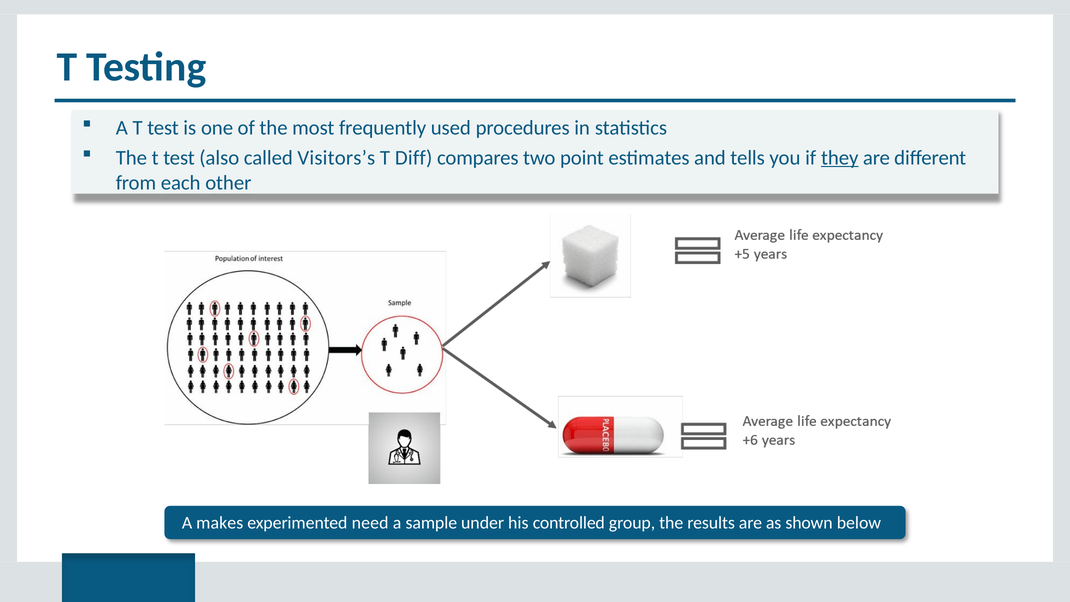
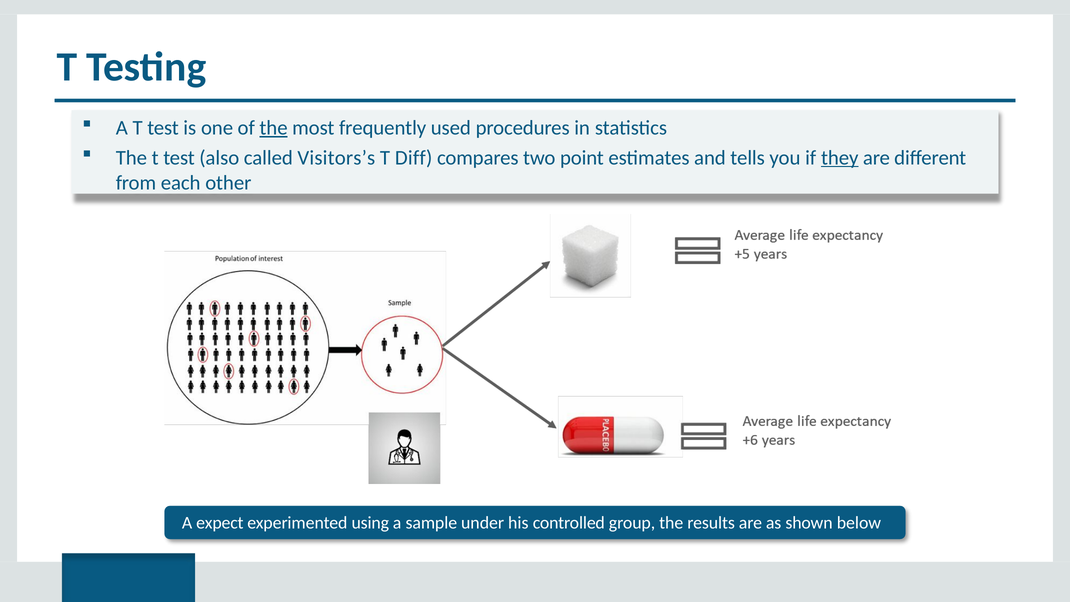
the at (274, 128) underline: none -> present
makes: makes -> expect
need: need -> using
